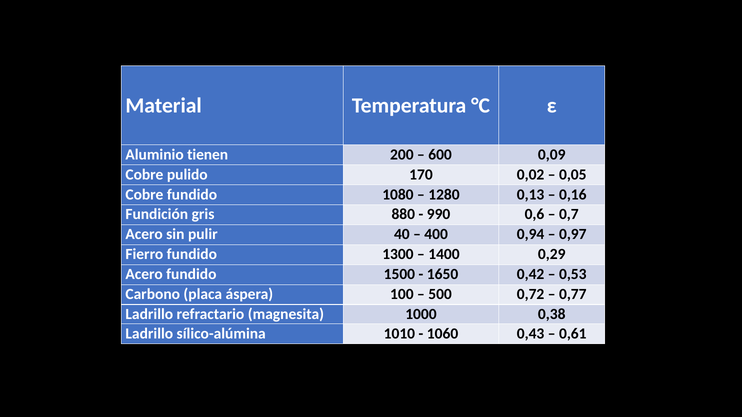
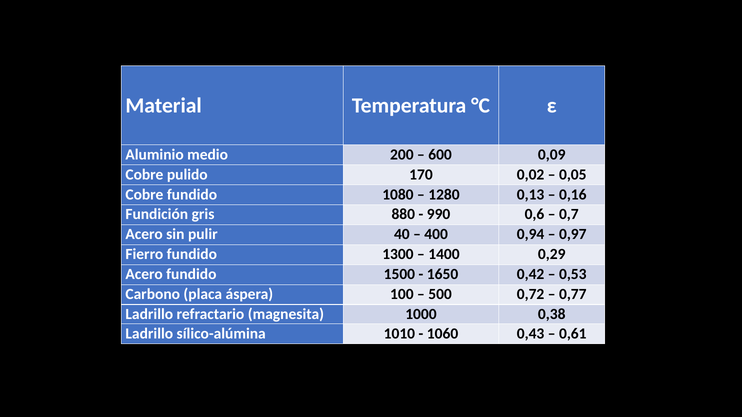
tienen: tienen -> medio
